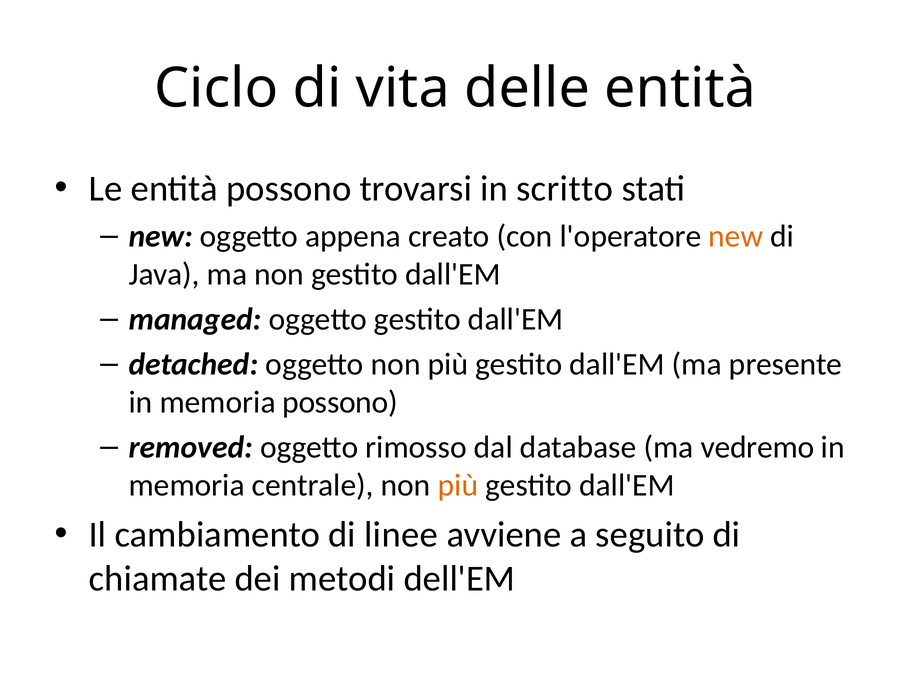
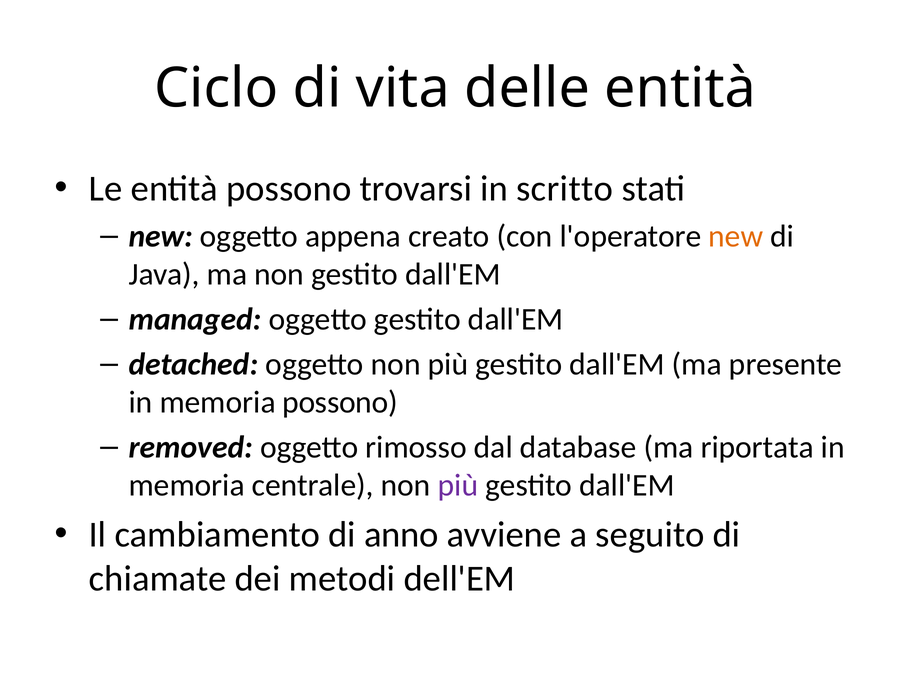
vedremo: vedremo -> riportata
più at (458, 485) colour: orange -> purple
linee: linee -> anno
